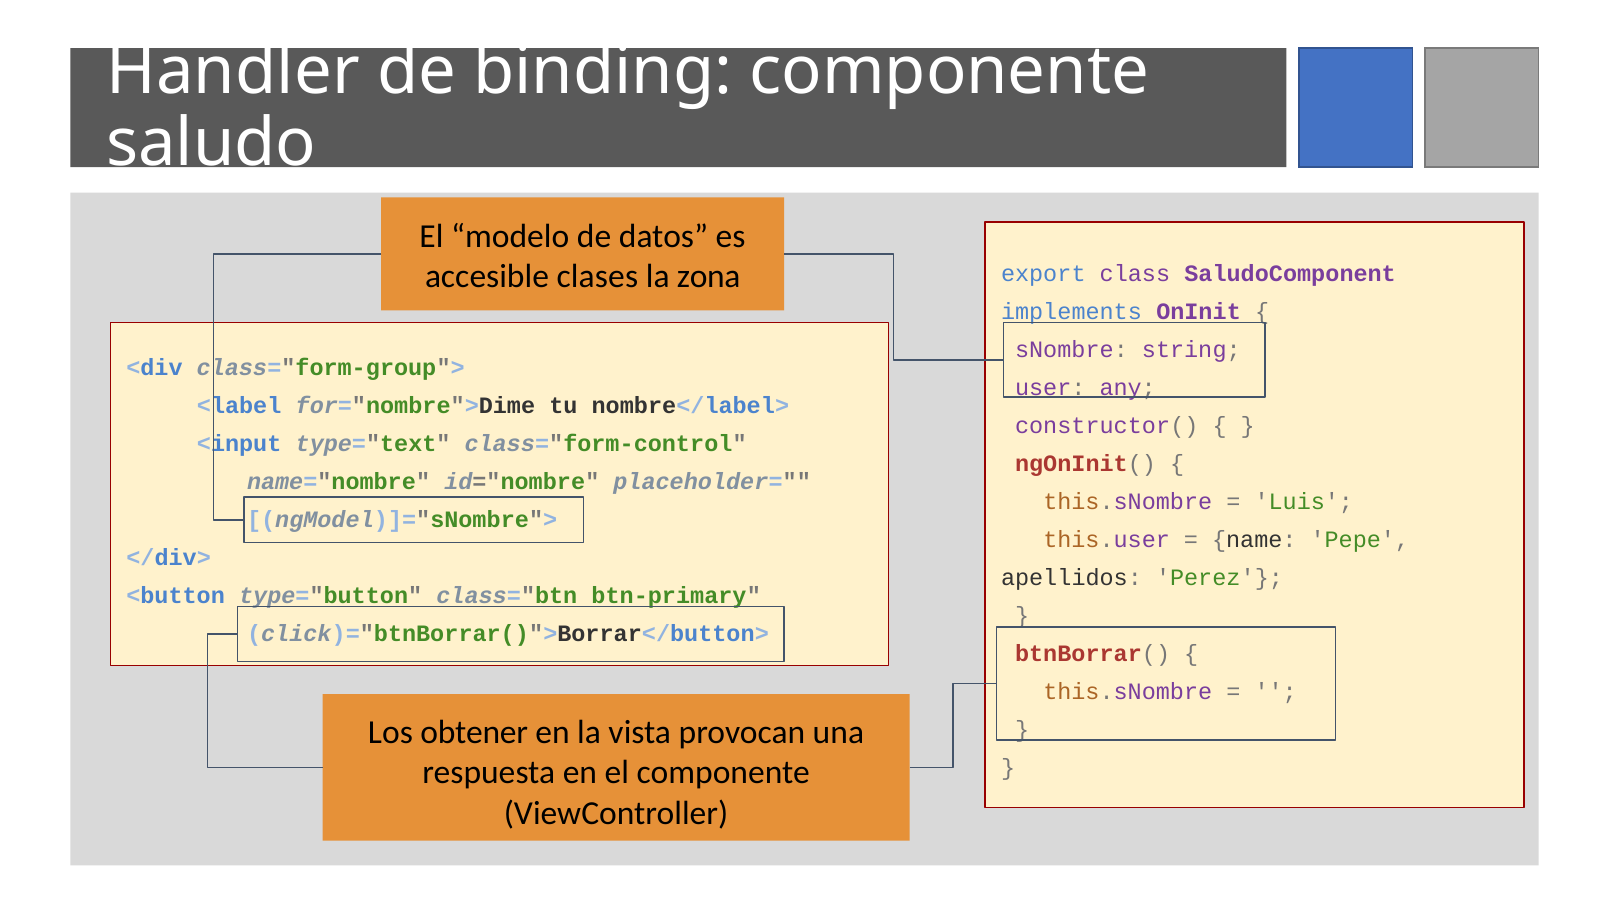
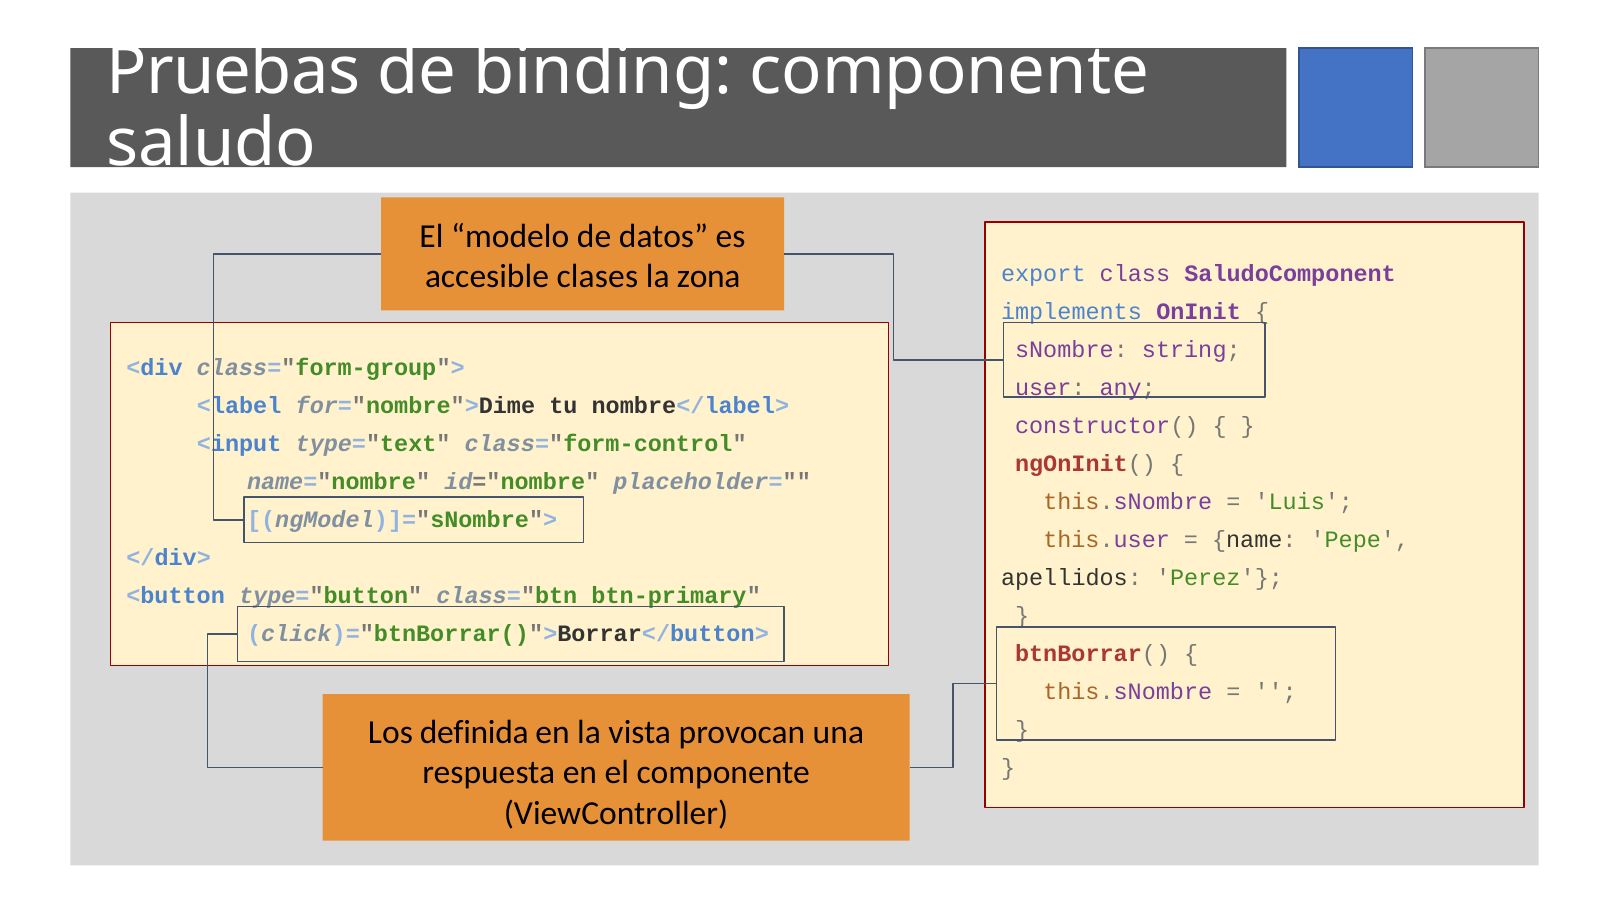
Handler: Handler -> Pruebas
obtener: obtener -> definida
